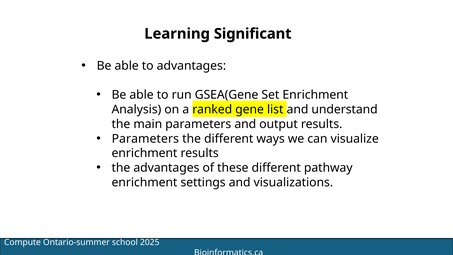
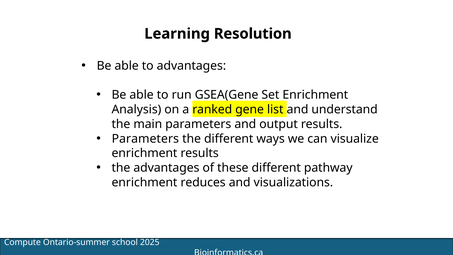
Significant: Significant -> Resolution
settings: settings -> reduces
